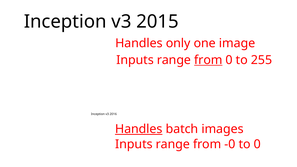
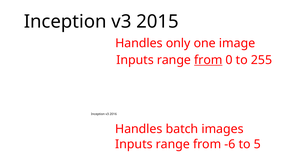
Handles at (139, 129) underline: present -> none
-0: -0 -> -6
to 0: 0 -> 5
